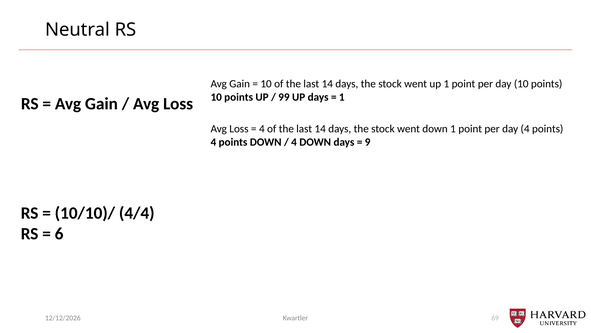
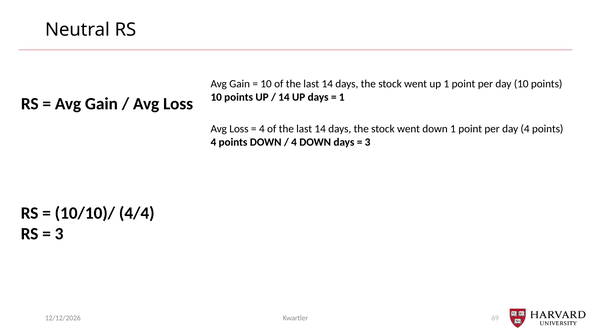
99 at (284, 97): 99 -> 14
9 at (368, 142): 9 -> 3
6 at (59, 233): 6 -> 3
